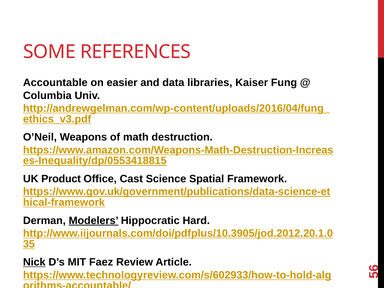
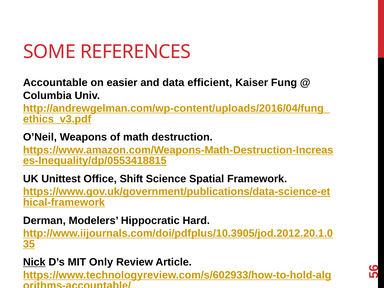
libraries: libraries -> efficient
Product: Product -> Unittest
Cast: Cast -> Shift
Modelers underline: present -> none
Faez: Faez -> Only
